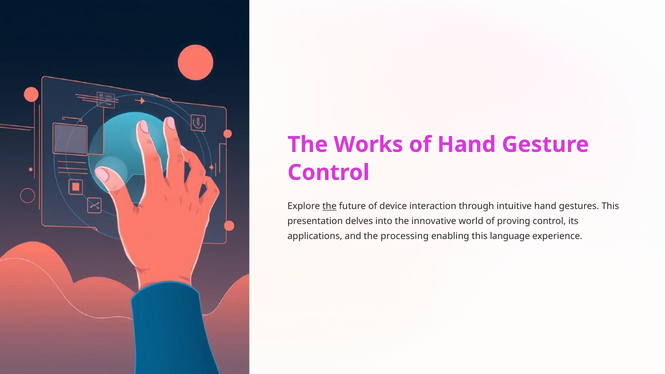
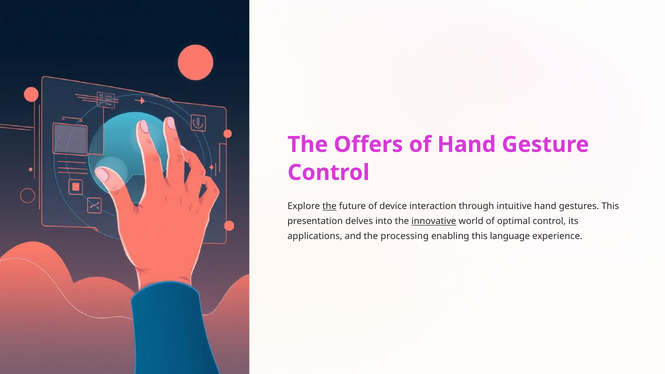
Works: Works -> Offers
innovative underline: none -> present
proving: proving -> optimal
